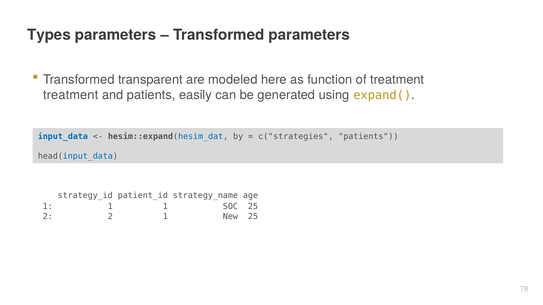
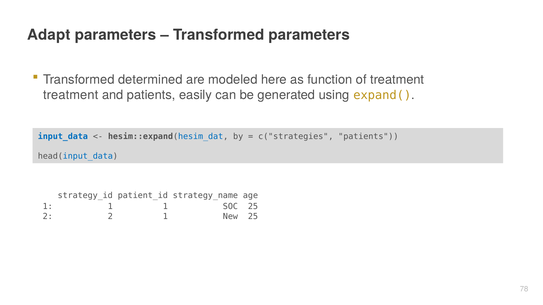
Types: Types -> Adapt
transparent: transparent -> determined
